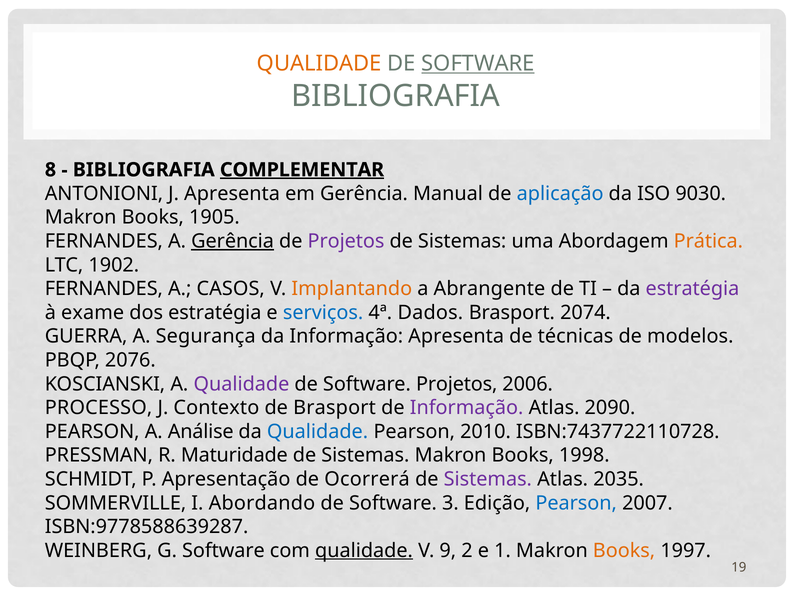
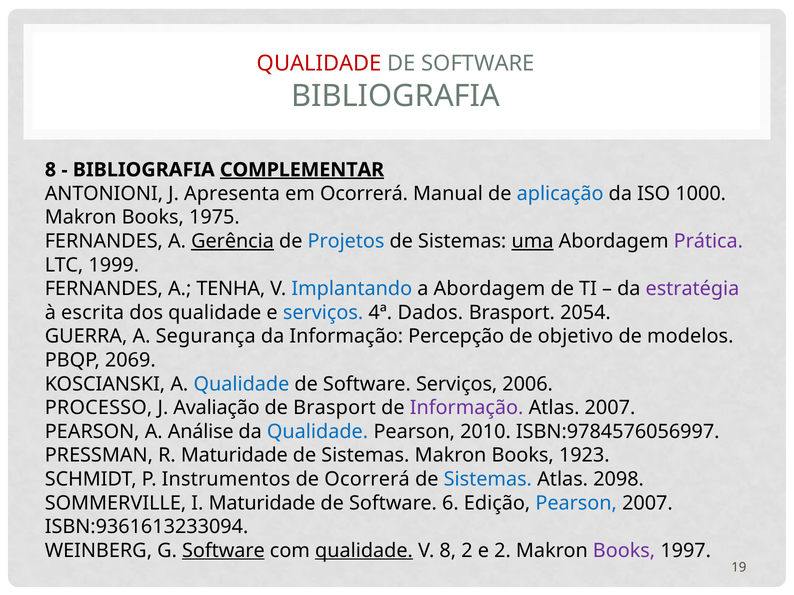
QUALIDADE at (319, 64) colour: orange -> red
SOFTWARE at (478, 64) underline: present -> none
em Gerência: Gerência -> Ocorrerá
9030: 9030 -> 1000
1905: 1905 -> 1975
Projetos at (346, 241) colour: purple -> blue
uma underline: none -> present
Prática colour: orange -> purple
1902: 1902 -> 1999
CASOS: CASOS -> TENHA
Implantando colour: orange -> blue
a Abrangente: Abrangente -> Abordagem
exame: exame -> escrita
dos estratégia: estratégia -> qualidade
2074: 2074 -> 2054
Informação Apresenta: Apresenta -> Percepção
técnicas: técnicas -> objetivo
2076: 2076 -> 2069
Qualidade at (241, 384) colour: purple -> blue
Software Projetos: Projetos -> Serviços
Contexto: Contexto -> Avaliação
Atlas 2090: 2090 -> 2007
ISBN:7437722110728: ISBN:7437722110728 -> ISBN:9784576056997
1998: 1998 -> 1923
Apresentação: Apresentação -> Instrumentos
Sistemas at (488, 480) colour: purple -> blue
2035: 2035 -> 2098
I Abordando: Abordando -> Maturidade
3: 3 -> 6
ISBN:9778588639287: ISBN:9778588639287 -> ISBN:9361613233094
Software at (223, 551) underline: none -> present
V 9: 9 -> 8
e 1: 1 -> 2
Books at (624, 551) colour: orange -> purple
